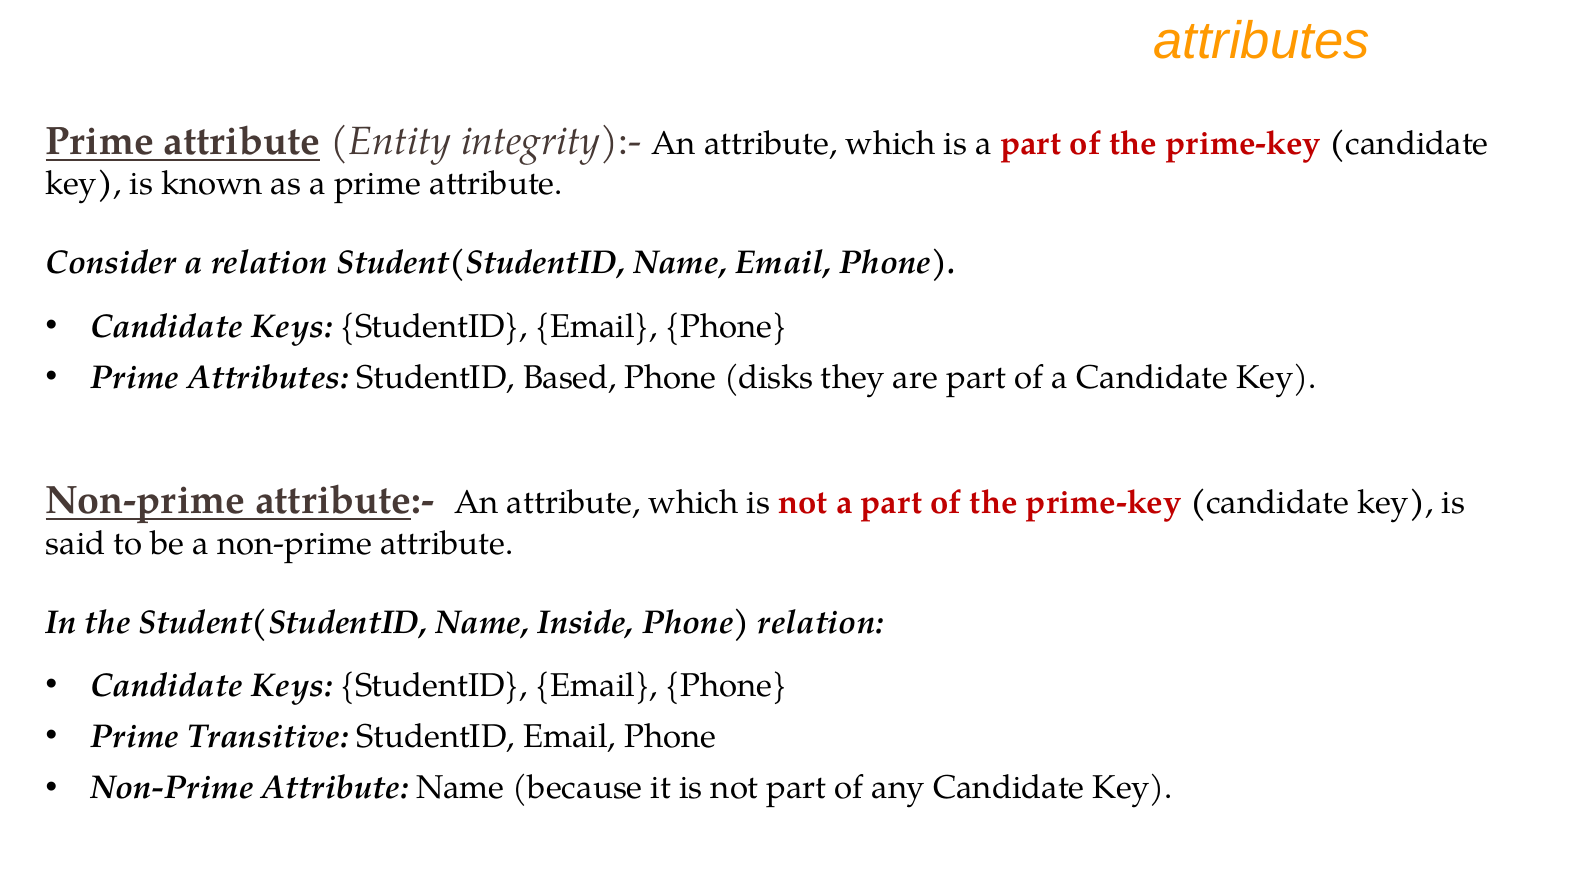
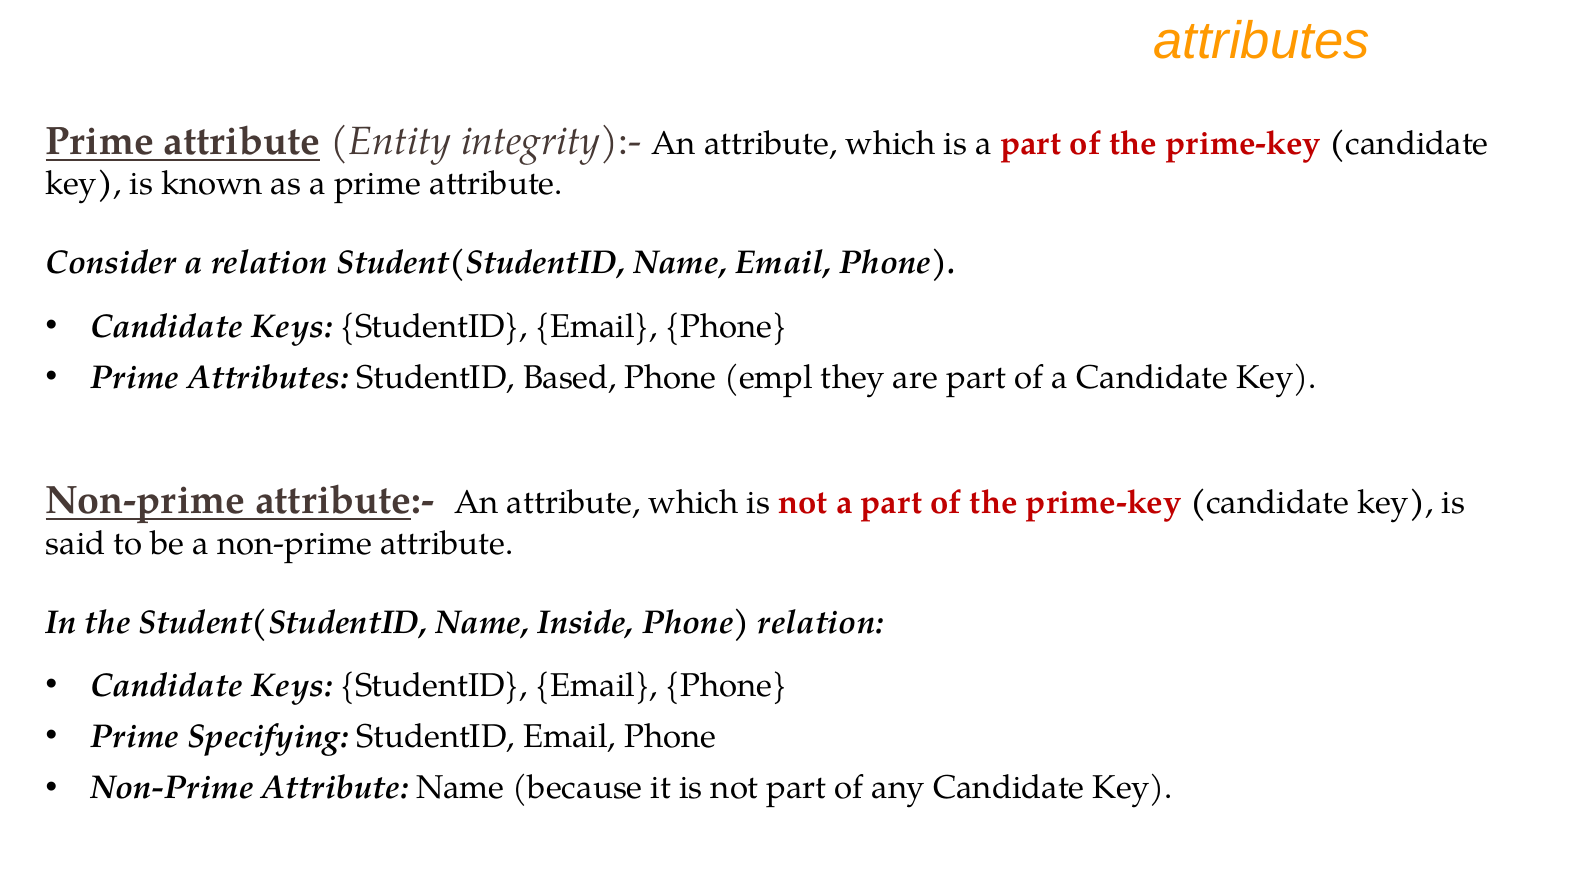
disks: disks -> empl
Transitive: Transitive -> Specifying
